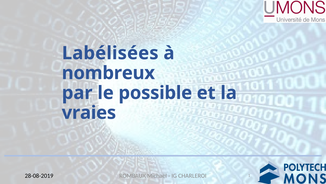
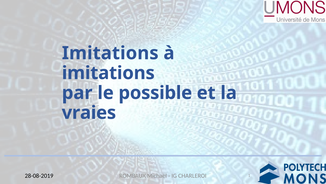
Labélisées at (110, 53): Labélisées -> Imitations
nombreux at (108, 73): nombreux -> imitations
